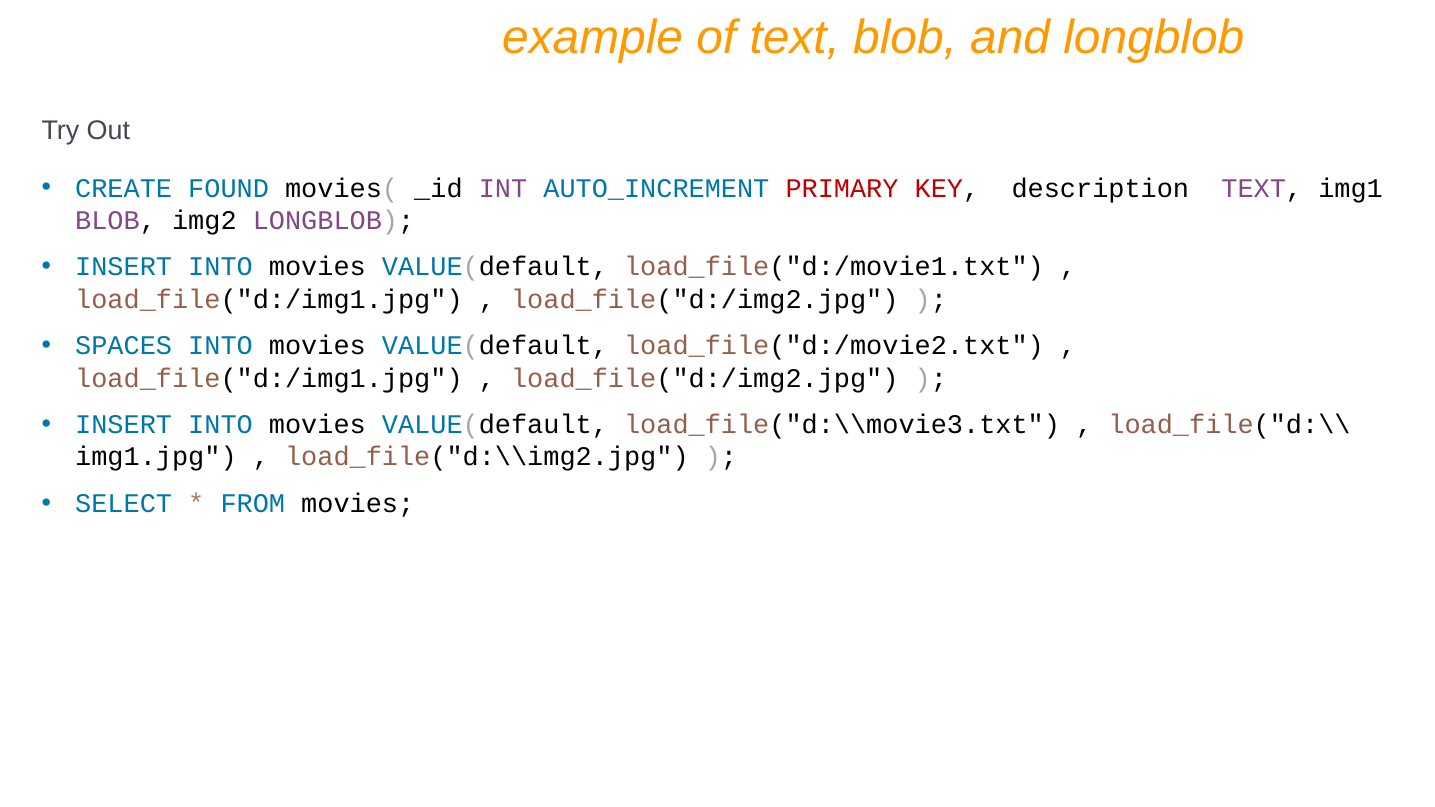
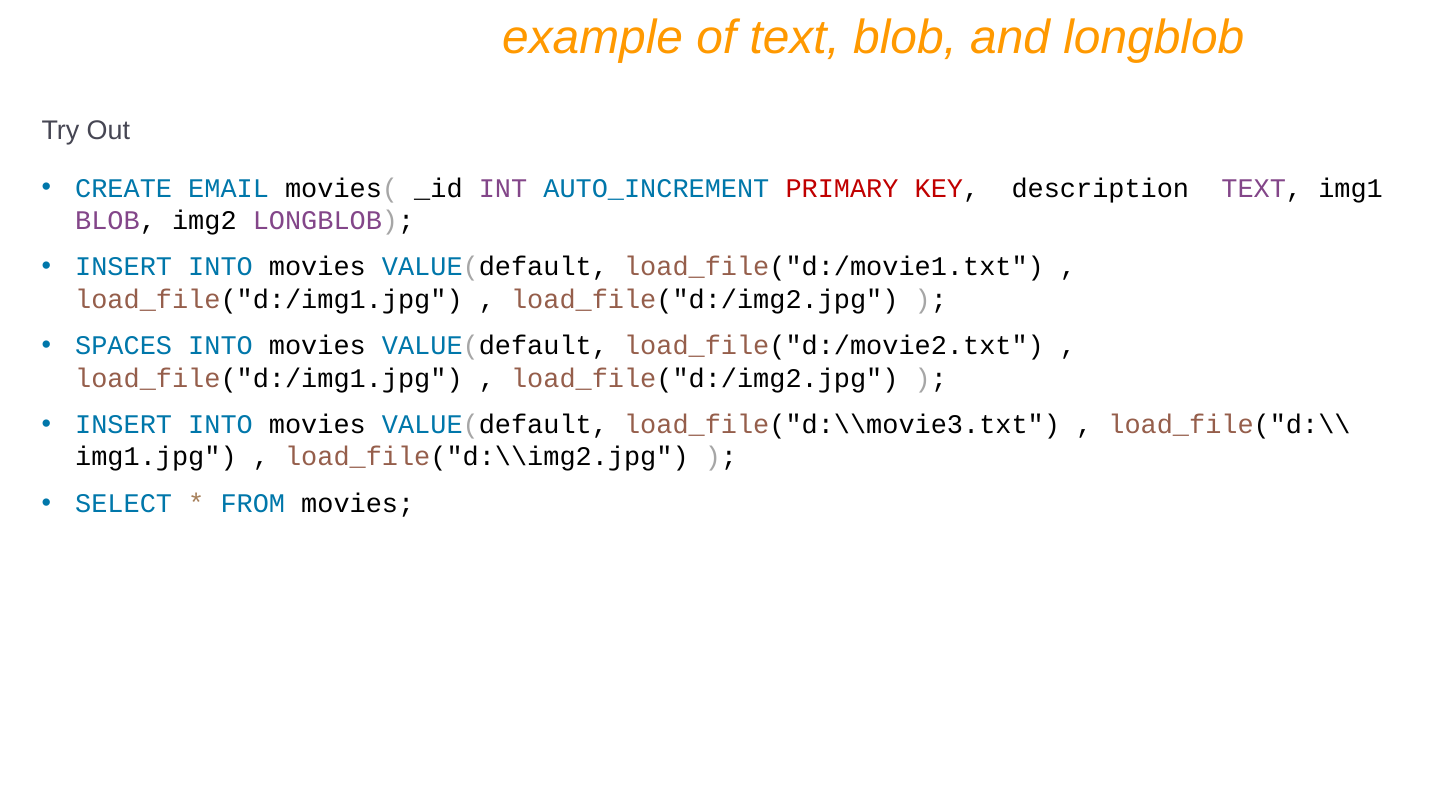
FOUND: FOUND -> EMAIL
